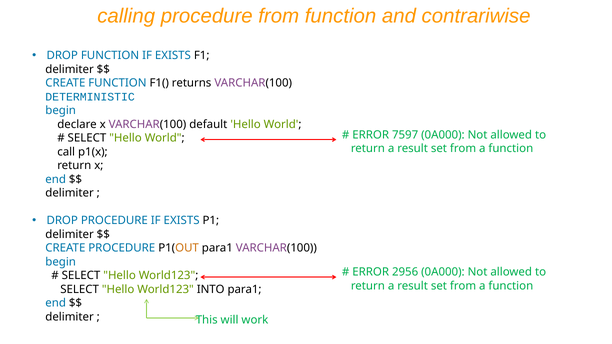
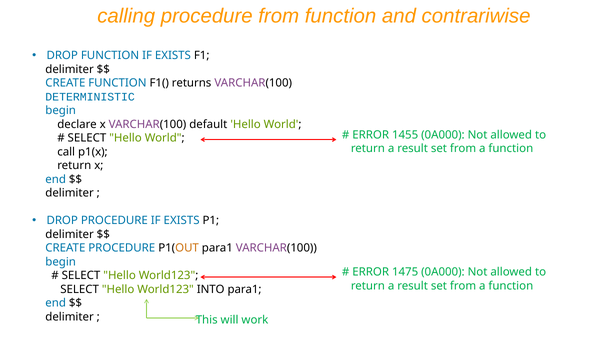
7597: 7597 -> 1455
2956: 2956 -> 1475
